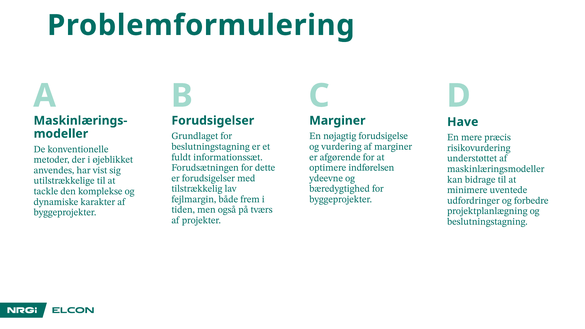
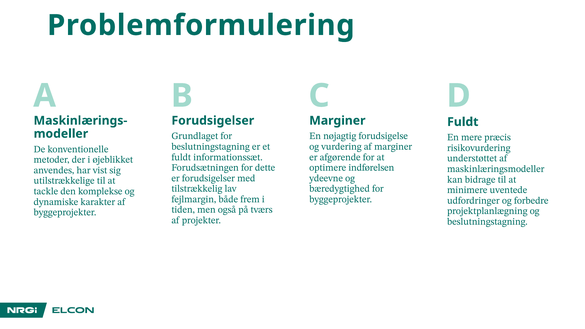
Have at (463, 122): Have -> Fuldt
